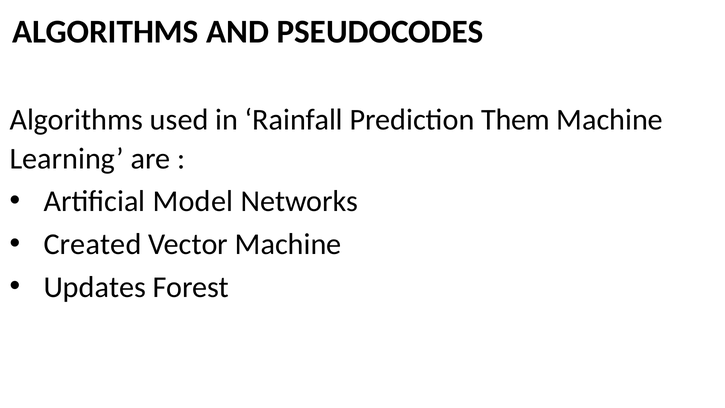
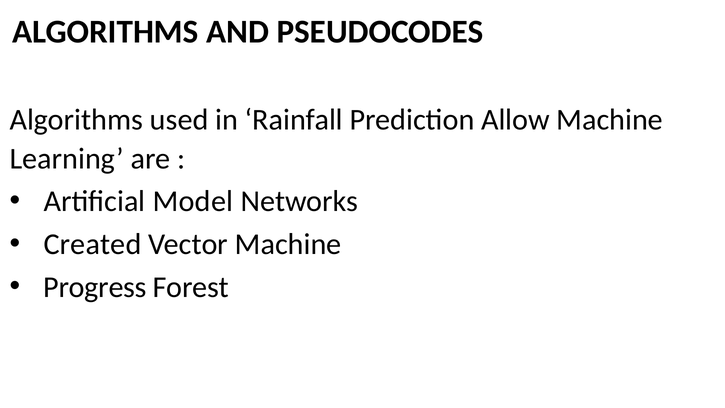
Them: Them -> Allow
Updates: Updates -> Progress
